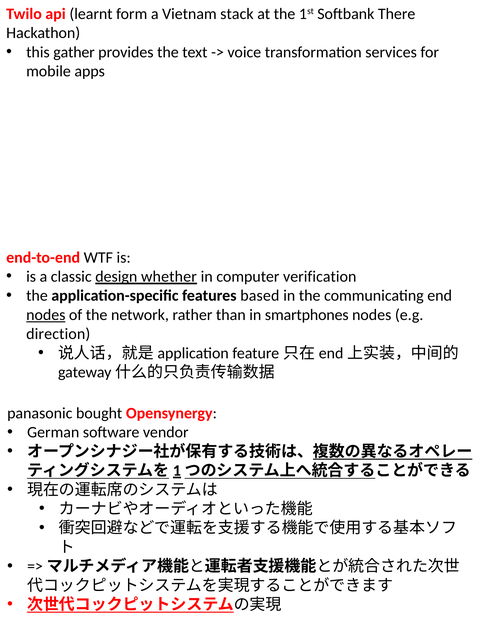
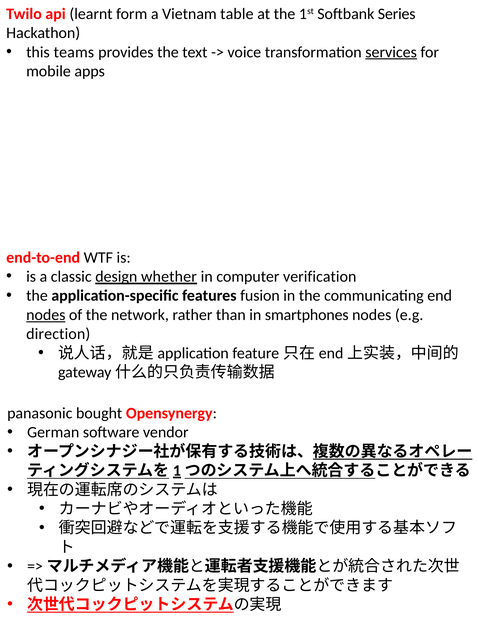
stack: stack -> table
There: There -> Series
gather: gather -> teams
services underline: none -> present
based: based -> fusion
